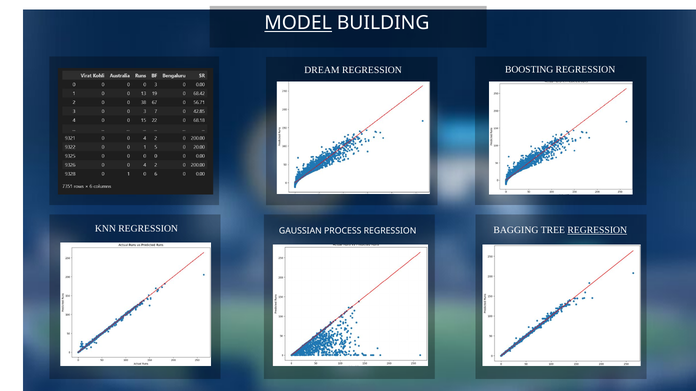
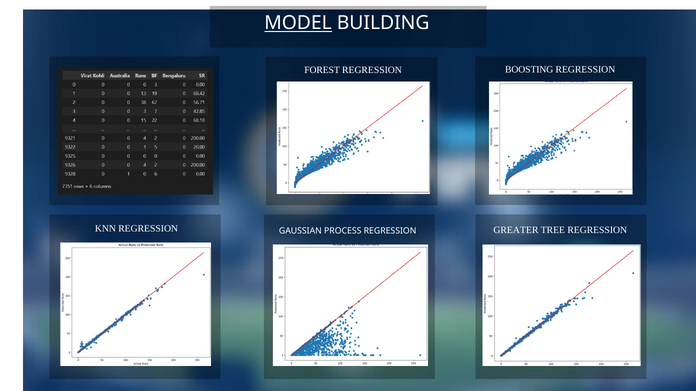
DREAM: DREAM -> FOREST
BAGGING: BAGGING -> GREATER
REGRESSION at (597, 230) underline: present -> none
